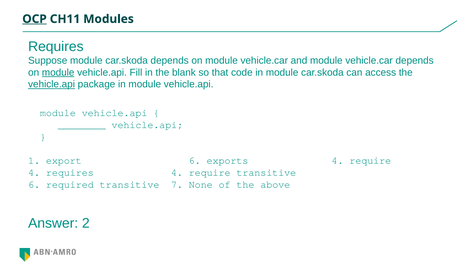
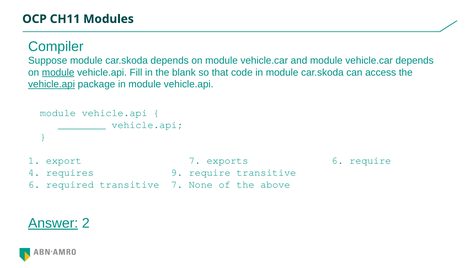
OCP underline: present -> none
Requires at (56, 46): Requires -> Compiler
export 6: 6 -> 7
exports 4: 4 -> 6
requires 4: 4 -> 9
Answer underline: none -> present
